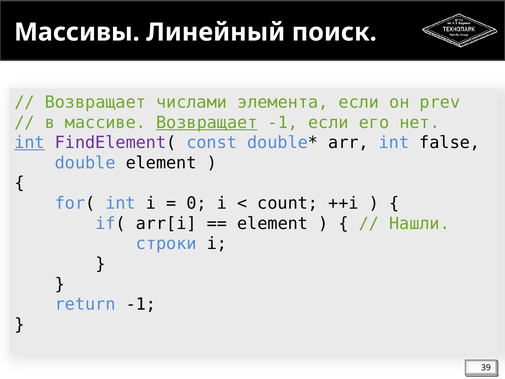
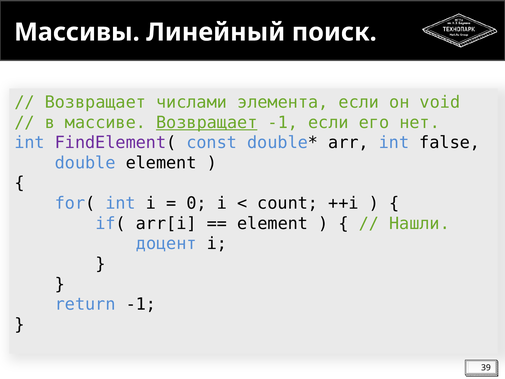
prev: prev -> void
int at (30, 143) underline: present -> none
строки: строки -> доцент
